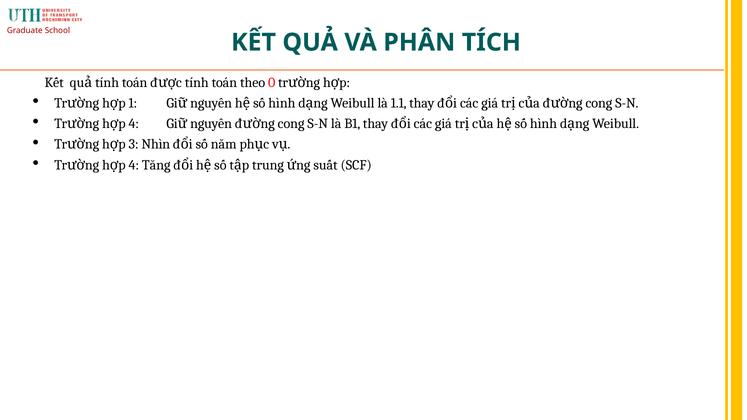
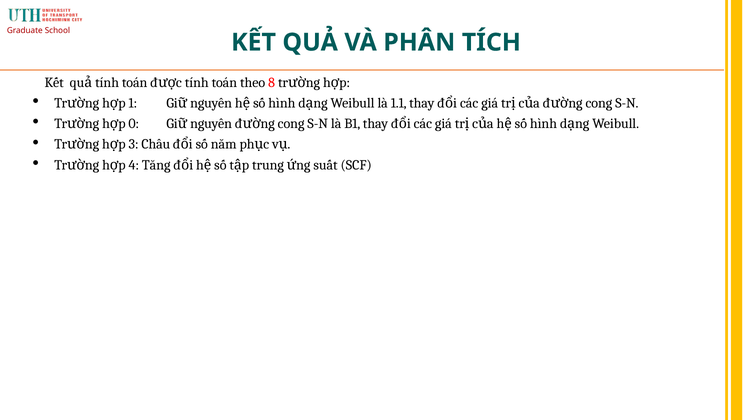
0: 0 -> 8
4 at (134, 124): 4 -> 0
Nhìn: Nhìn -> Châu
